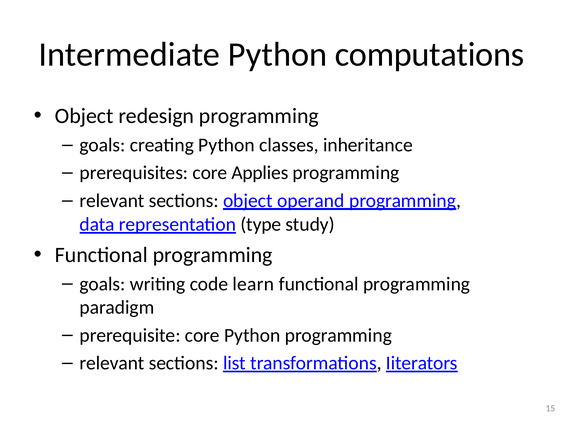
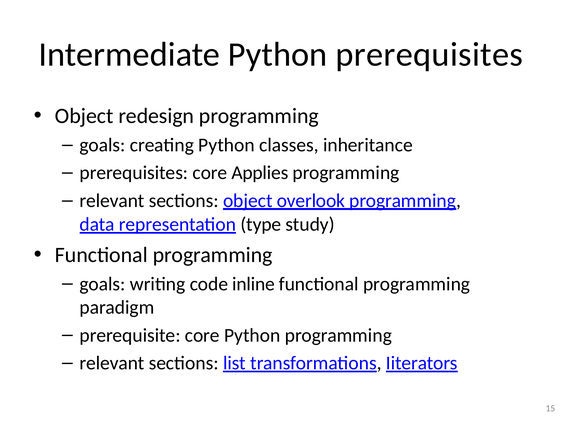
Python computations: computations -> prerequisites
operand: operand -> overlook
learn: learn -> inline
